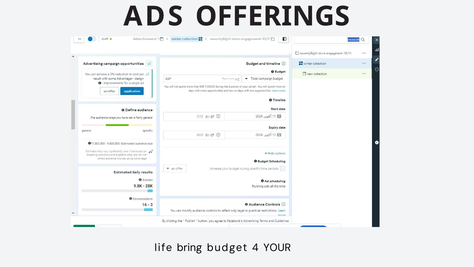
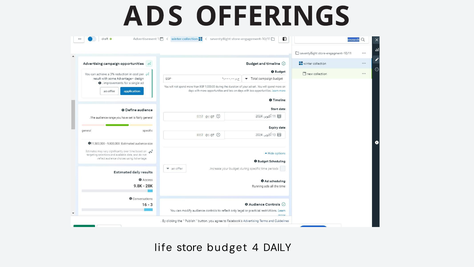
bring: bring -> store
YOUR: YOUR -> DAILY
